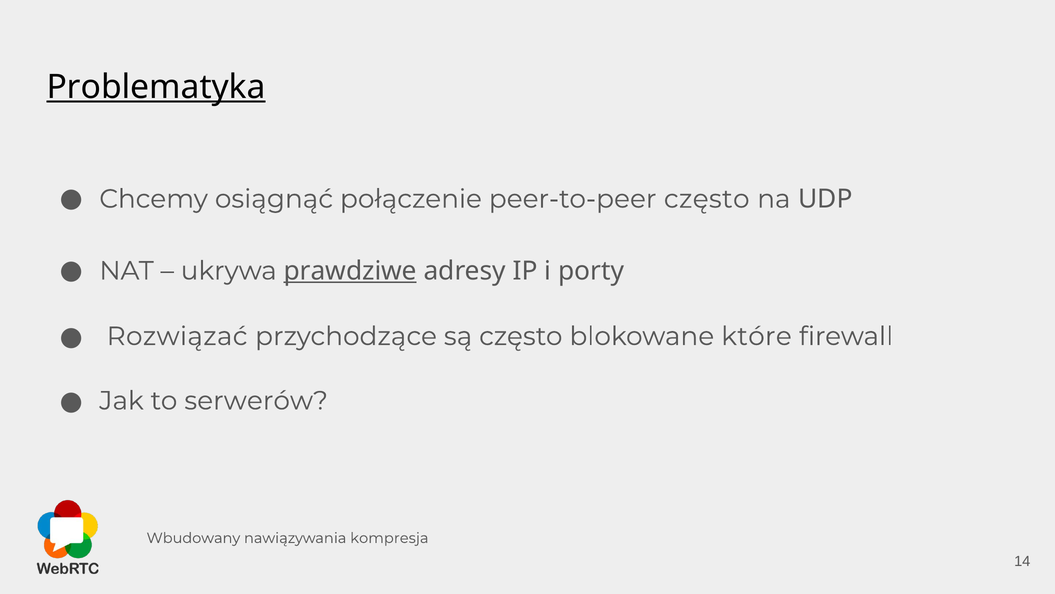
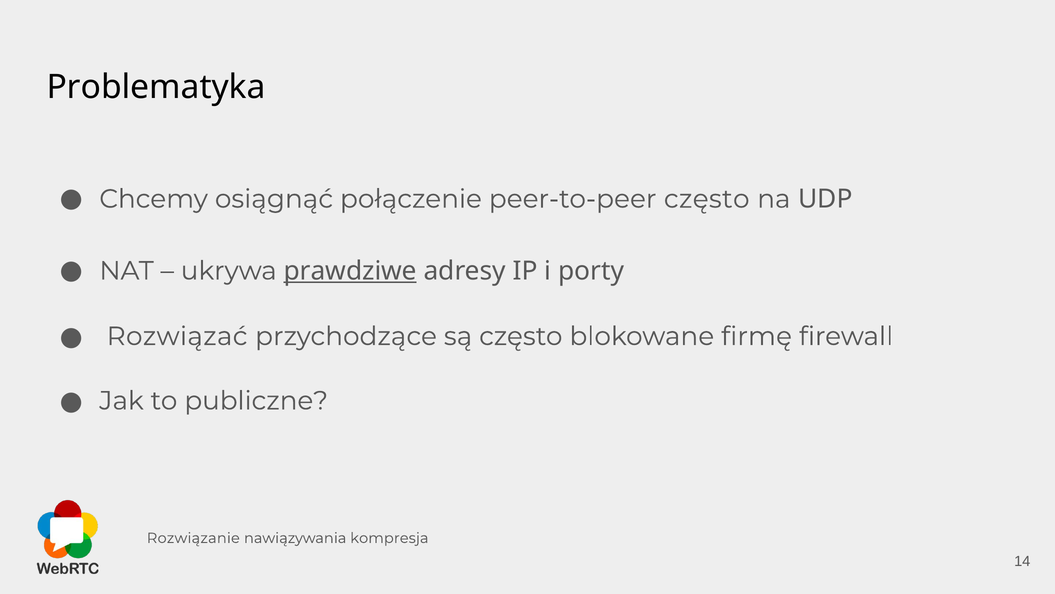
Problematyka underline: present -> none
które: które -> firmę
serwerów: serwerów -> publiczne
Wbudowany: Wbudowany -> Rozwiązanie
